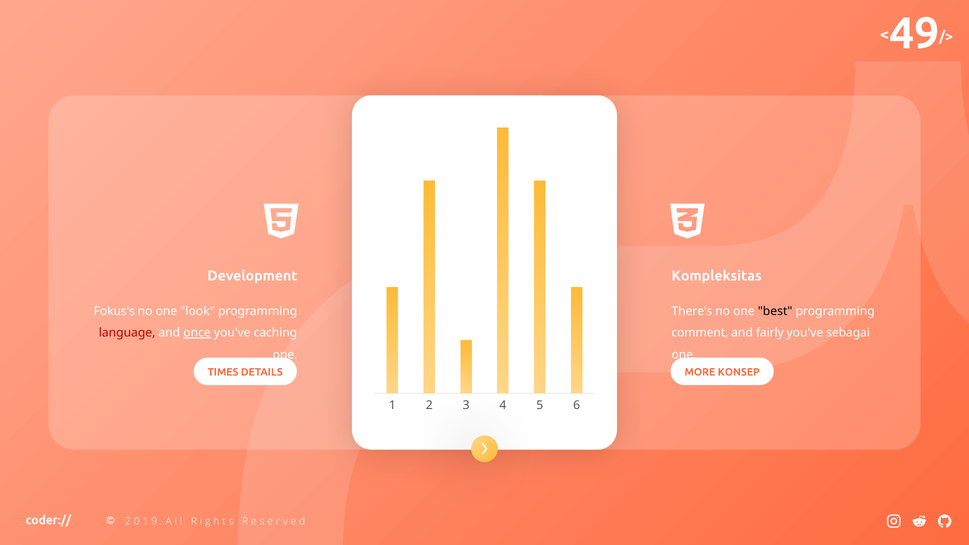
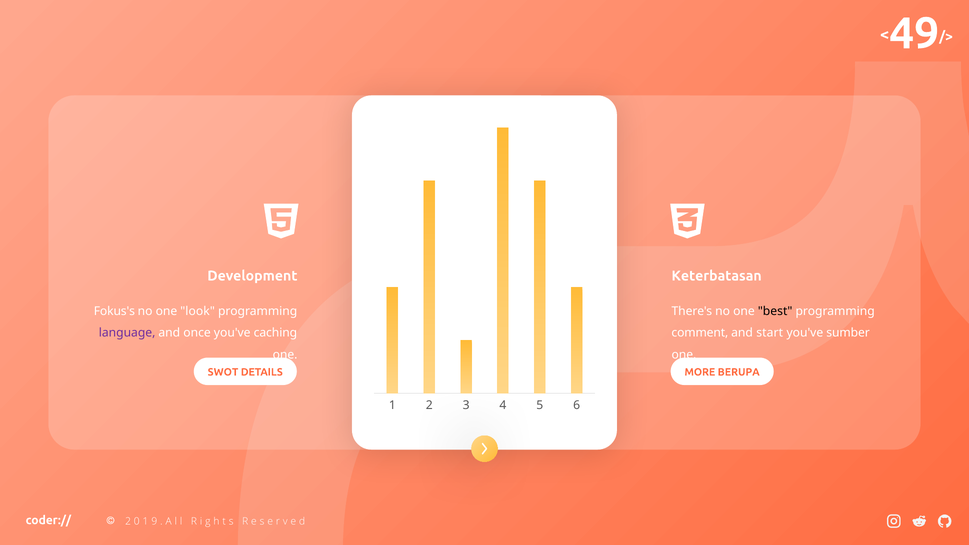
Kompleksitas: Kompleksitas -> Keterbatasan
language colour: red -> purple
once underline: present -> none
fairly: fairly -> start
sebagai: sebagai -> sumber
TIMES: TIMES -> SWOT
KONSEP: KONSEP -> BERUPA
